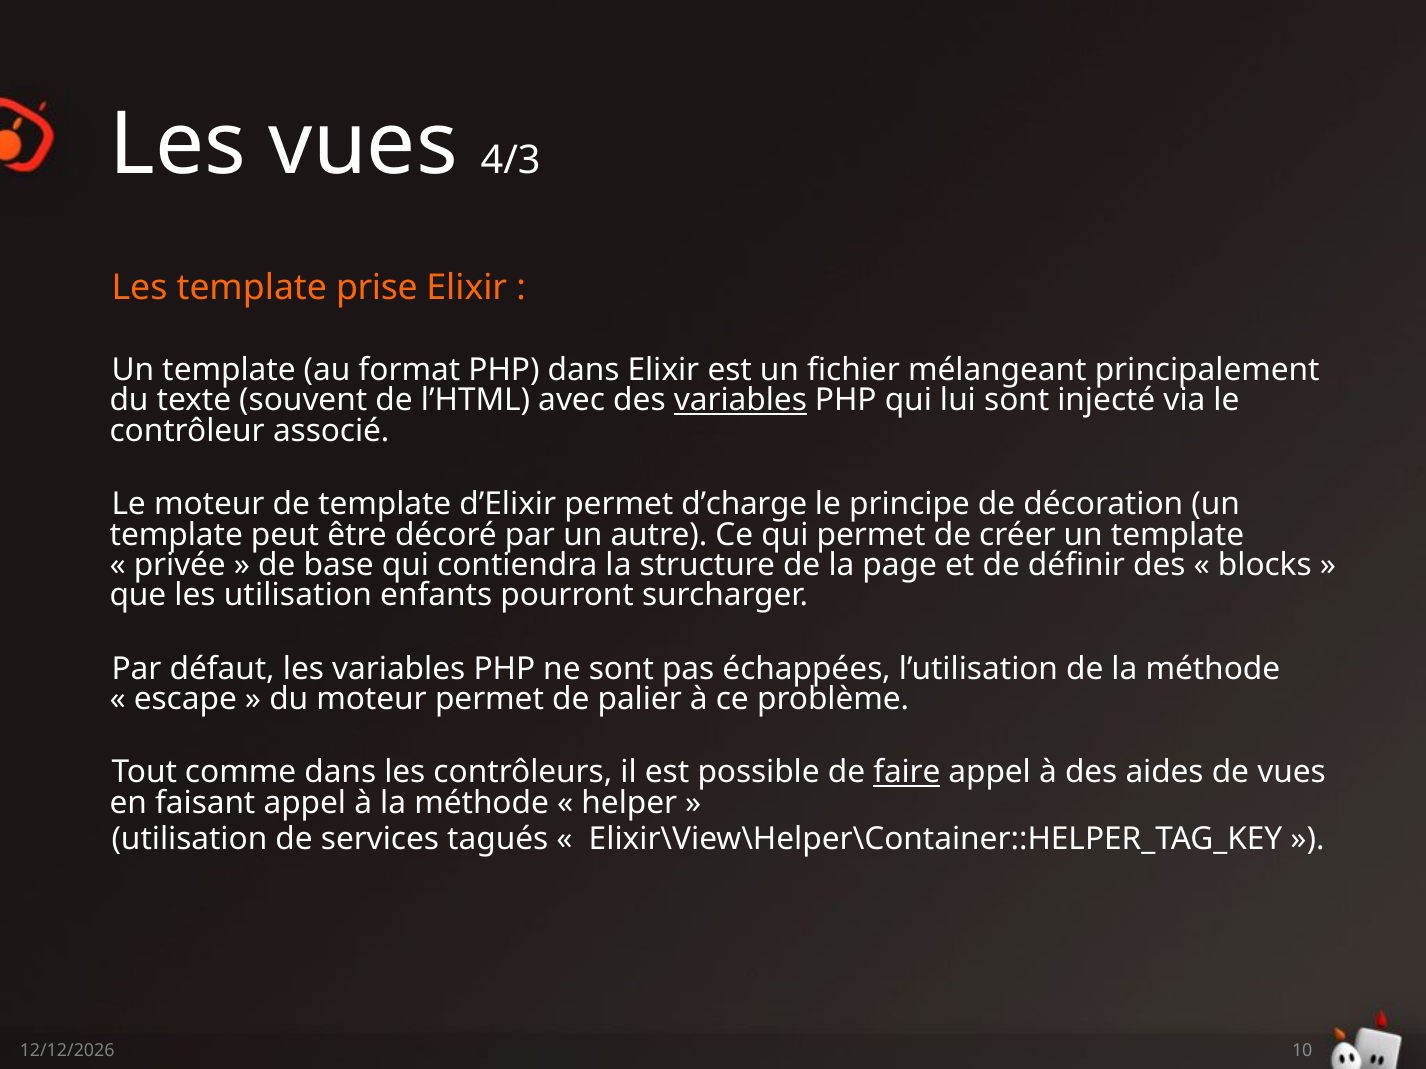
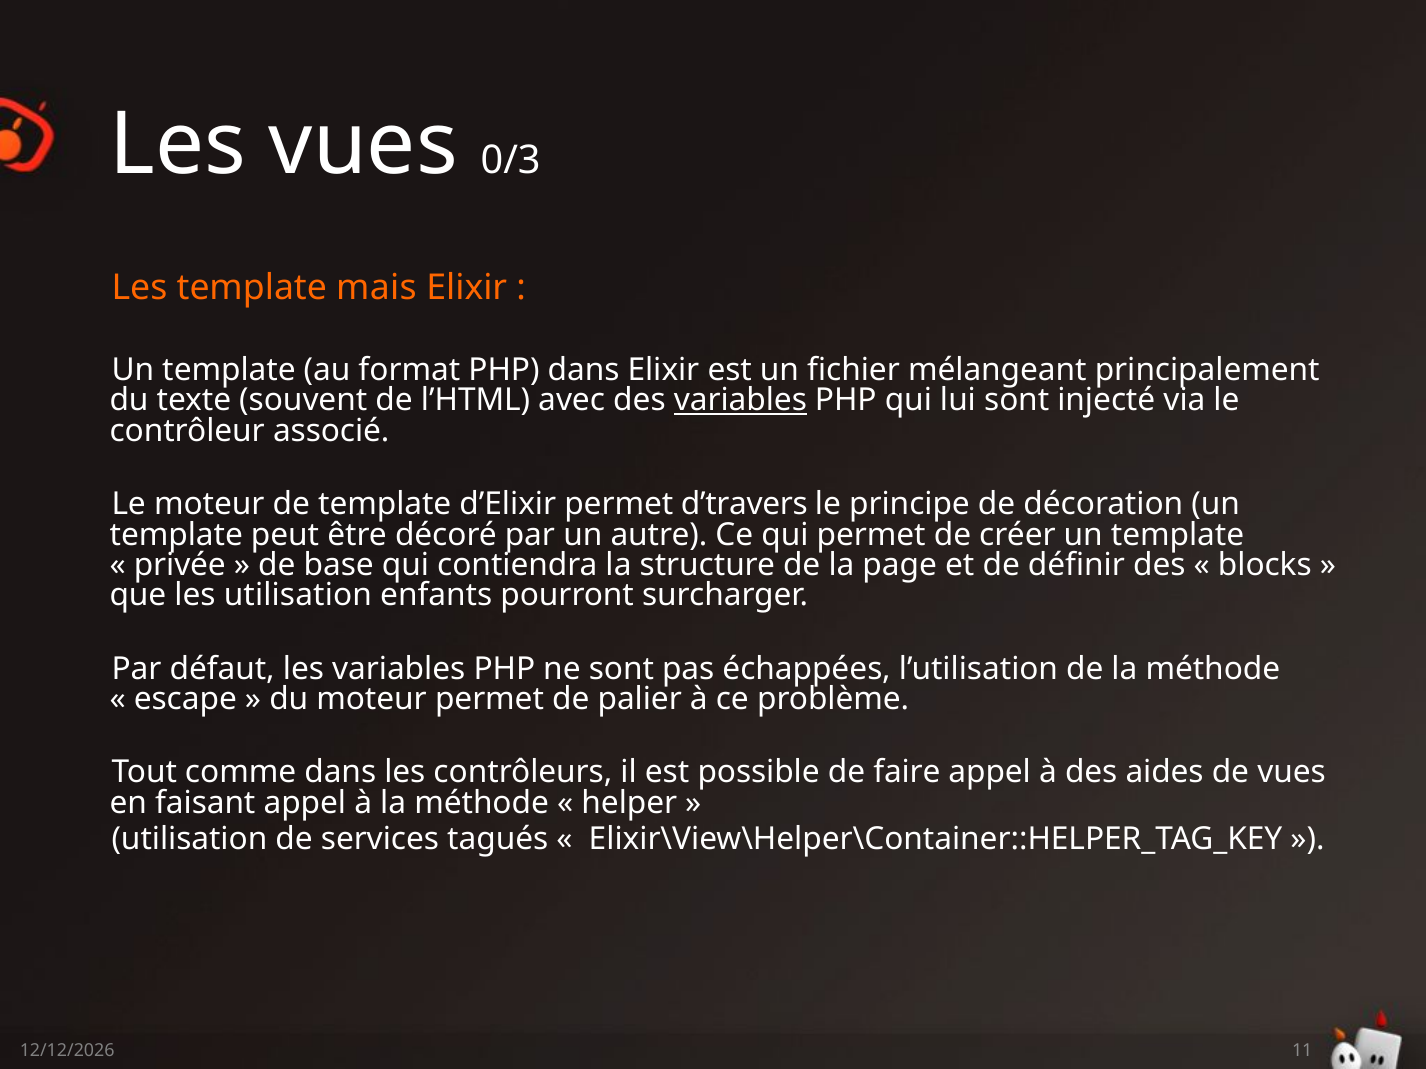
4/3: 4/3 -> 0/3
prise: prise -> mais
d’charge: d’charge -> d’travers
faire underline: present -> none
10: 10 -> 11
